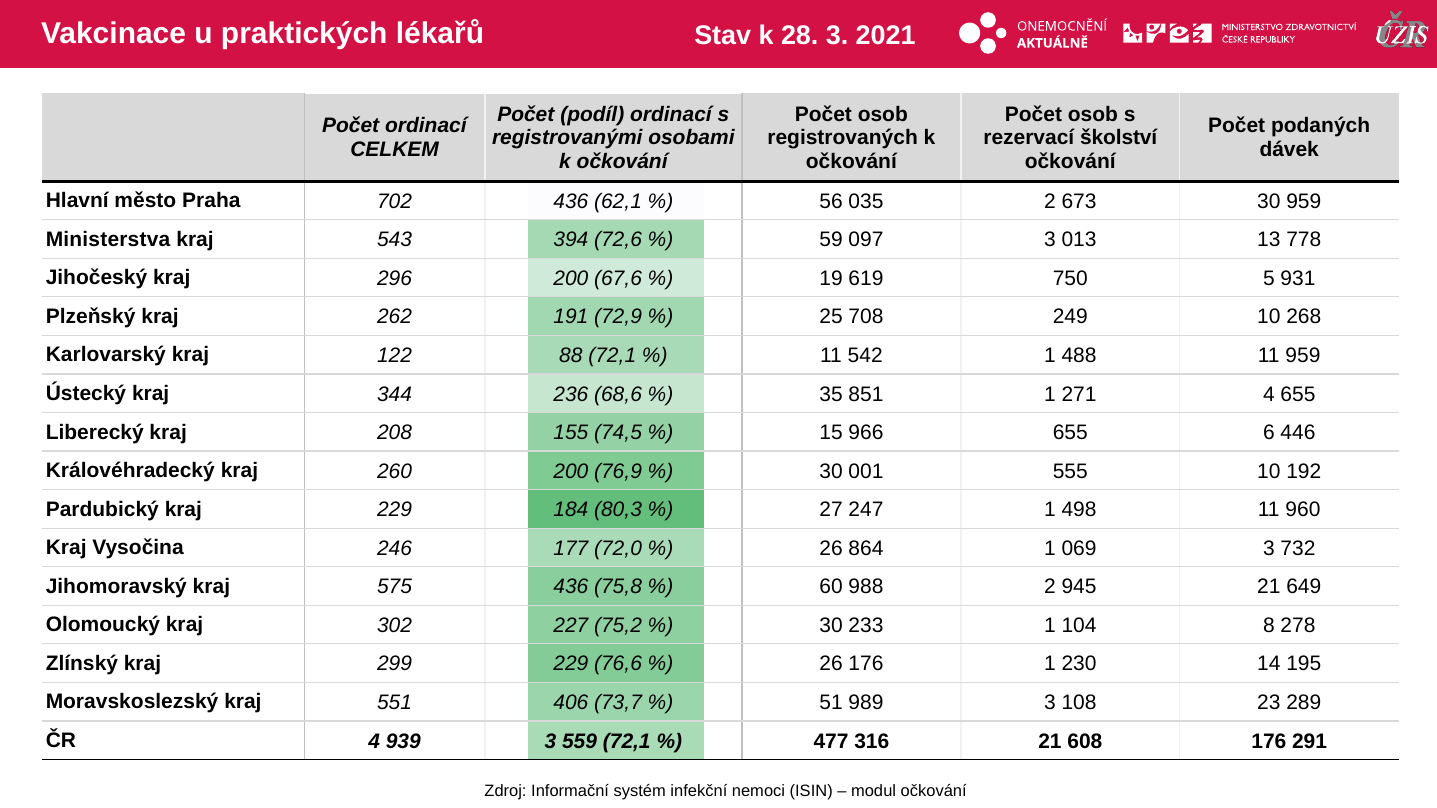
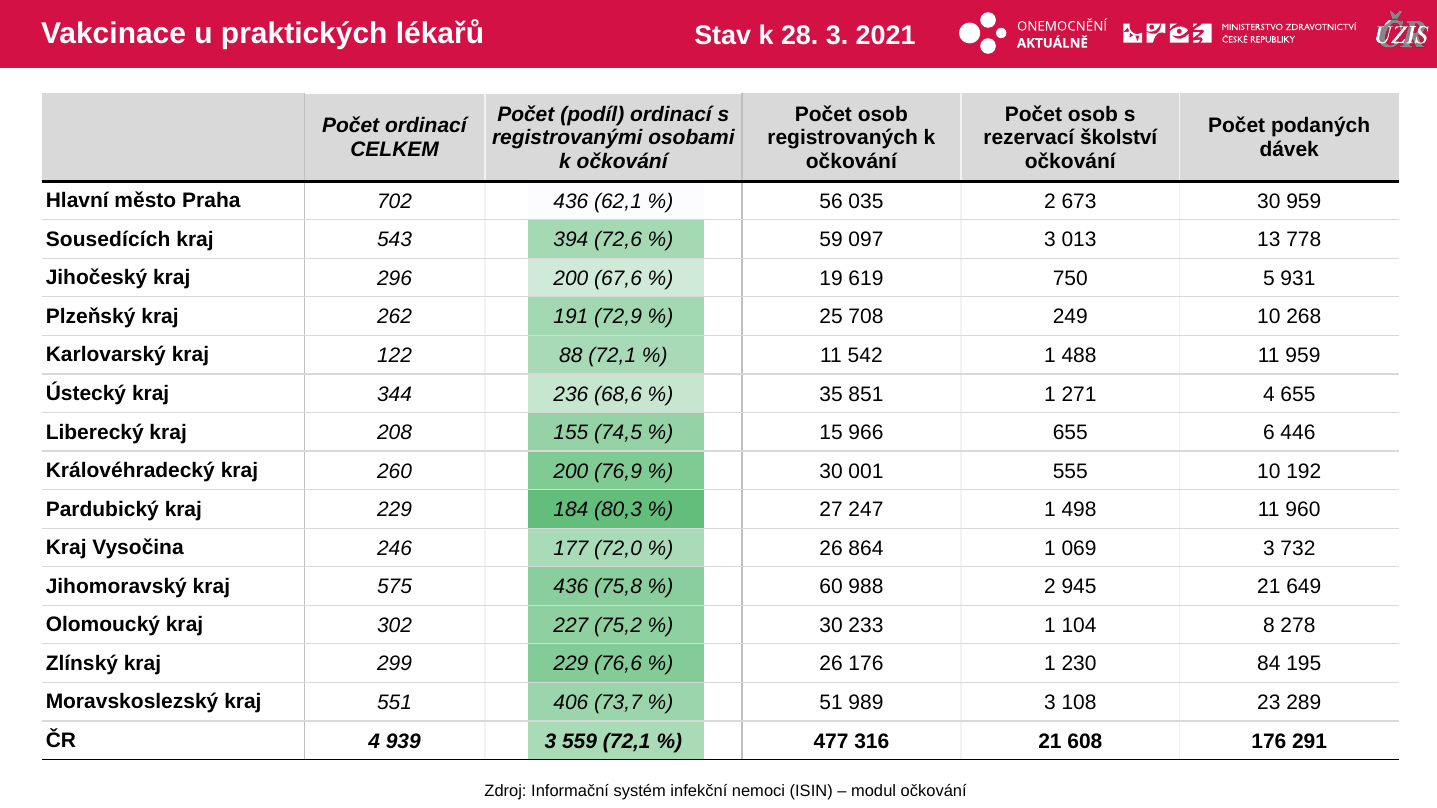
Ministerstva: Ministerstva -> Sousedících
14: 14 -> 84
